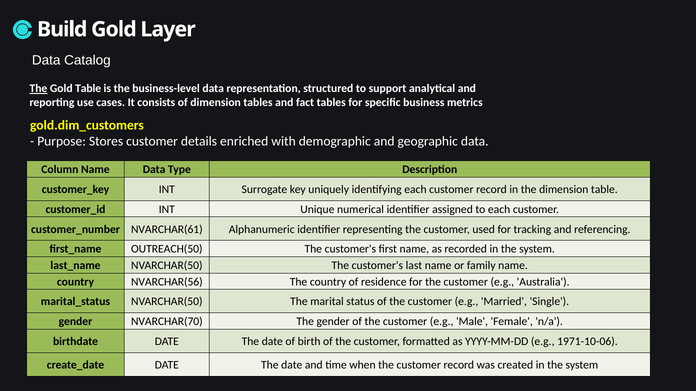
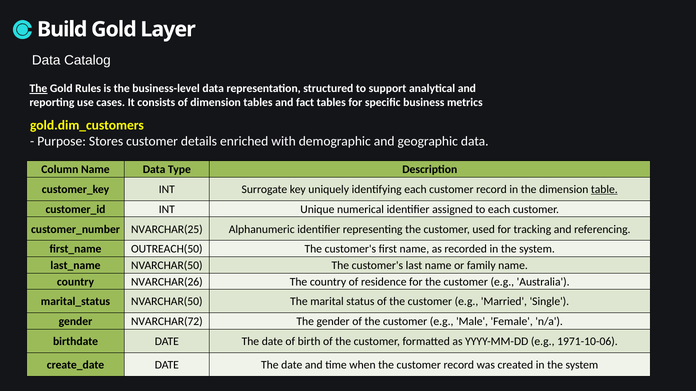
Gold Table: Table -> Rules
table at (604, 190) underline: none -> present
NVARCHAR(61: NVARCHAR(61 -> NVARCHAR(25
NVARCHAR(56: NVARCHAR(56 -> NVARCHAR(26
NVARCHAR(70: NVARCHAR(70 -> NVARCHAR(72
